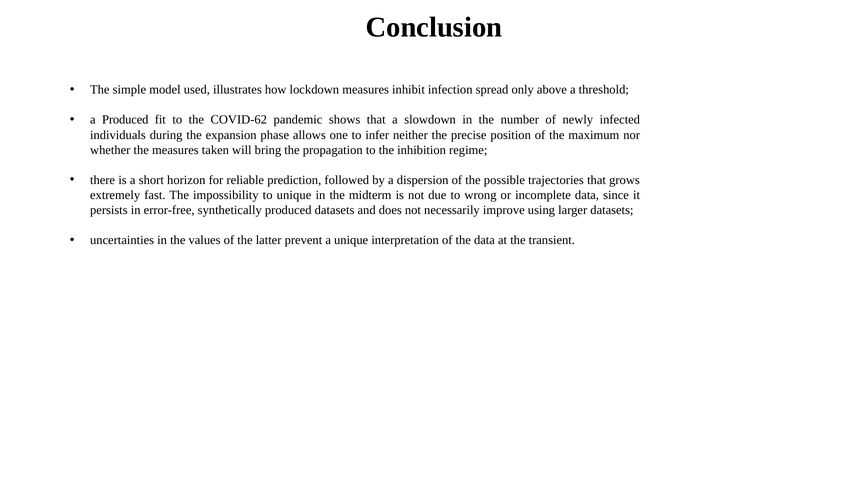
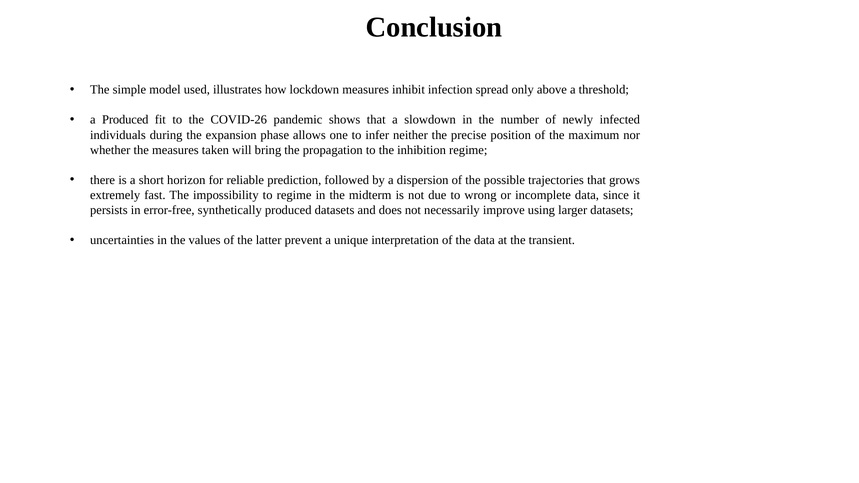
COVID-62: COVID-62 -> COVID-26
to unique: unique -> regime
